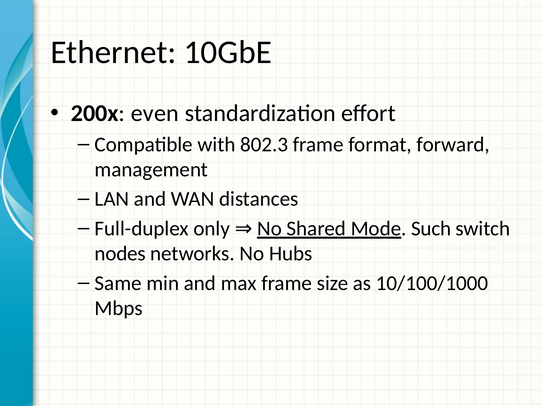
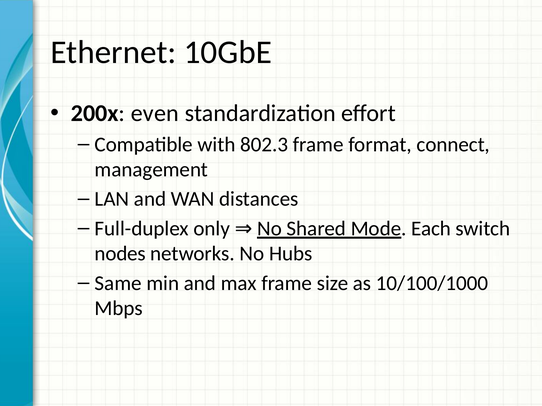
forward: forward -> connect
Such: Such -> Each
